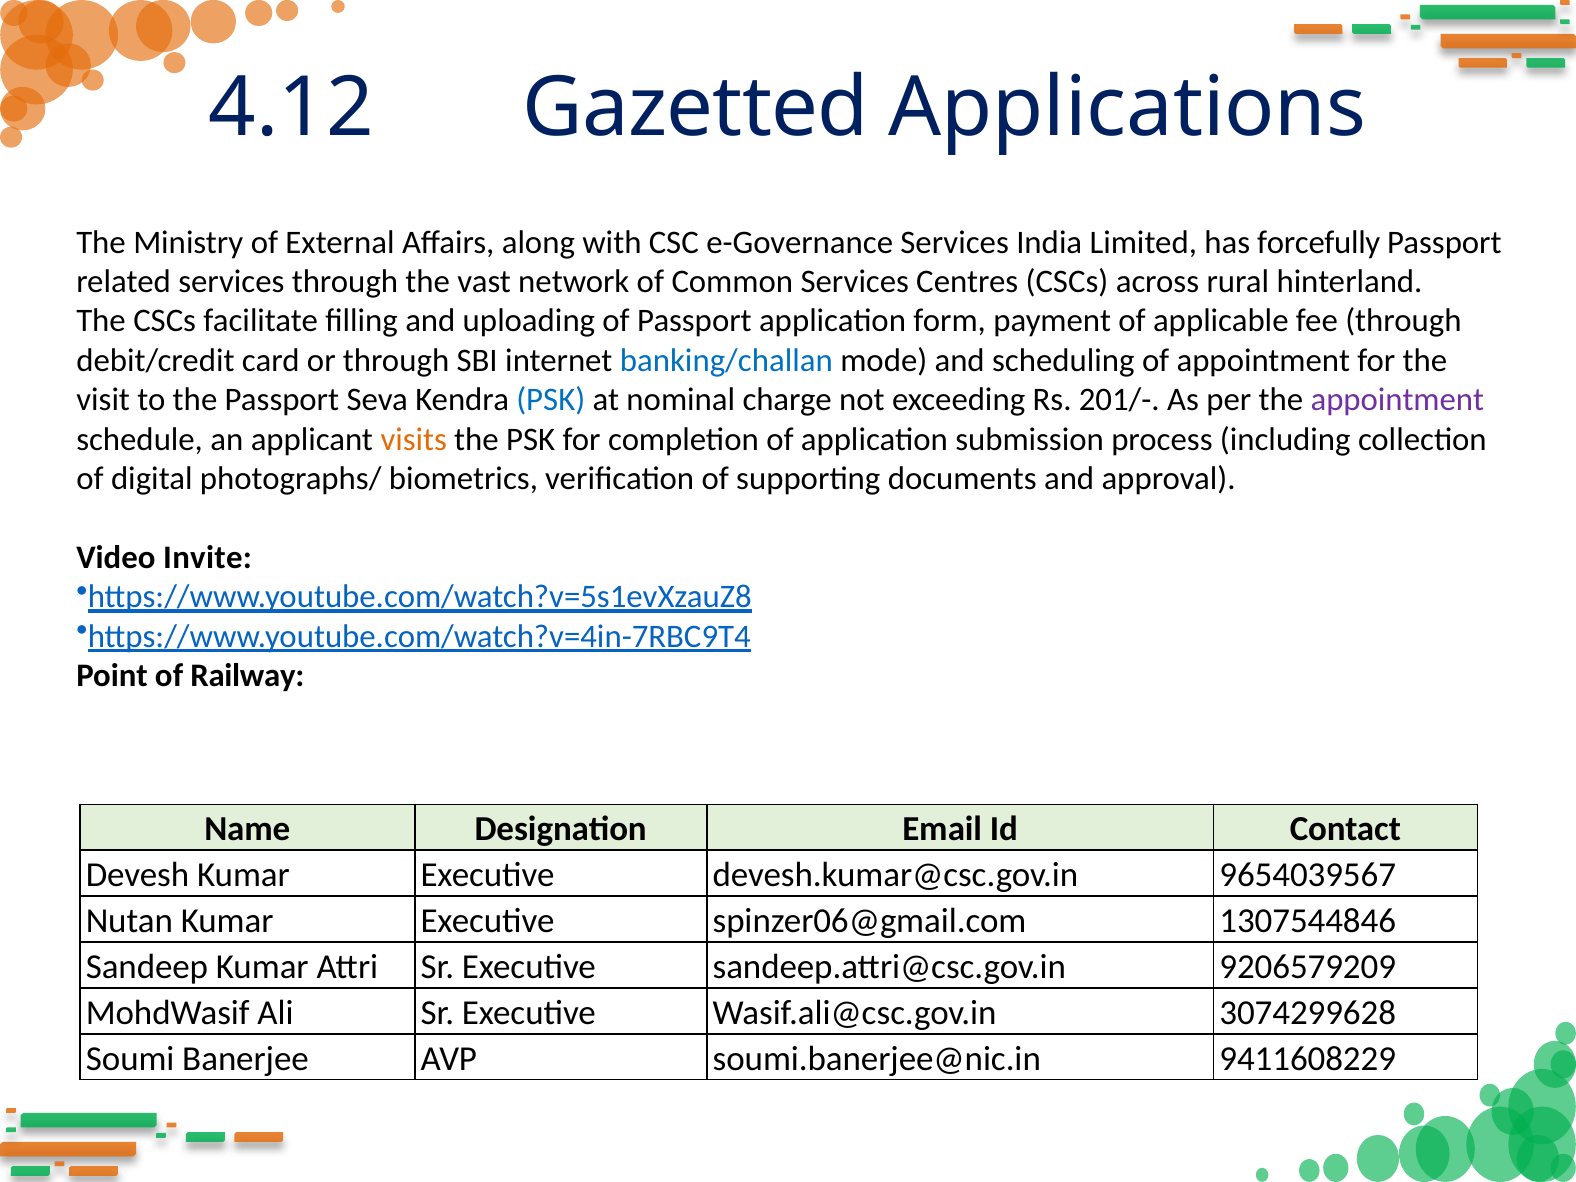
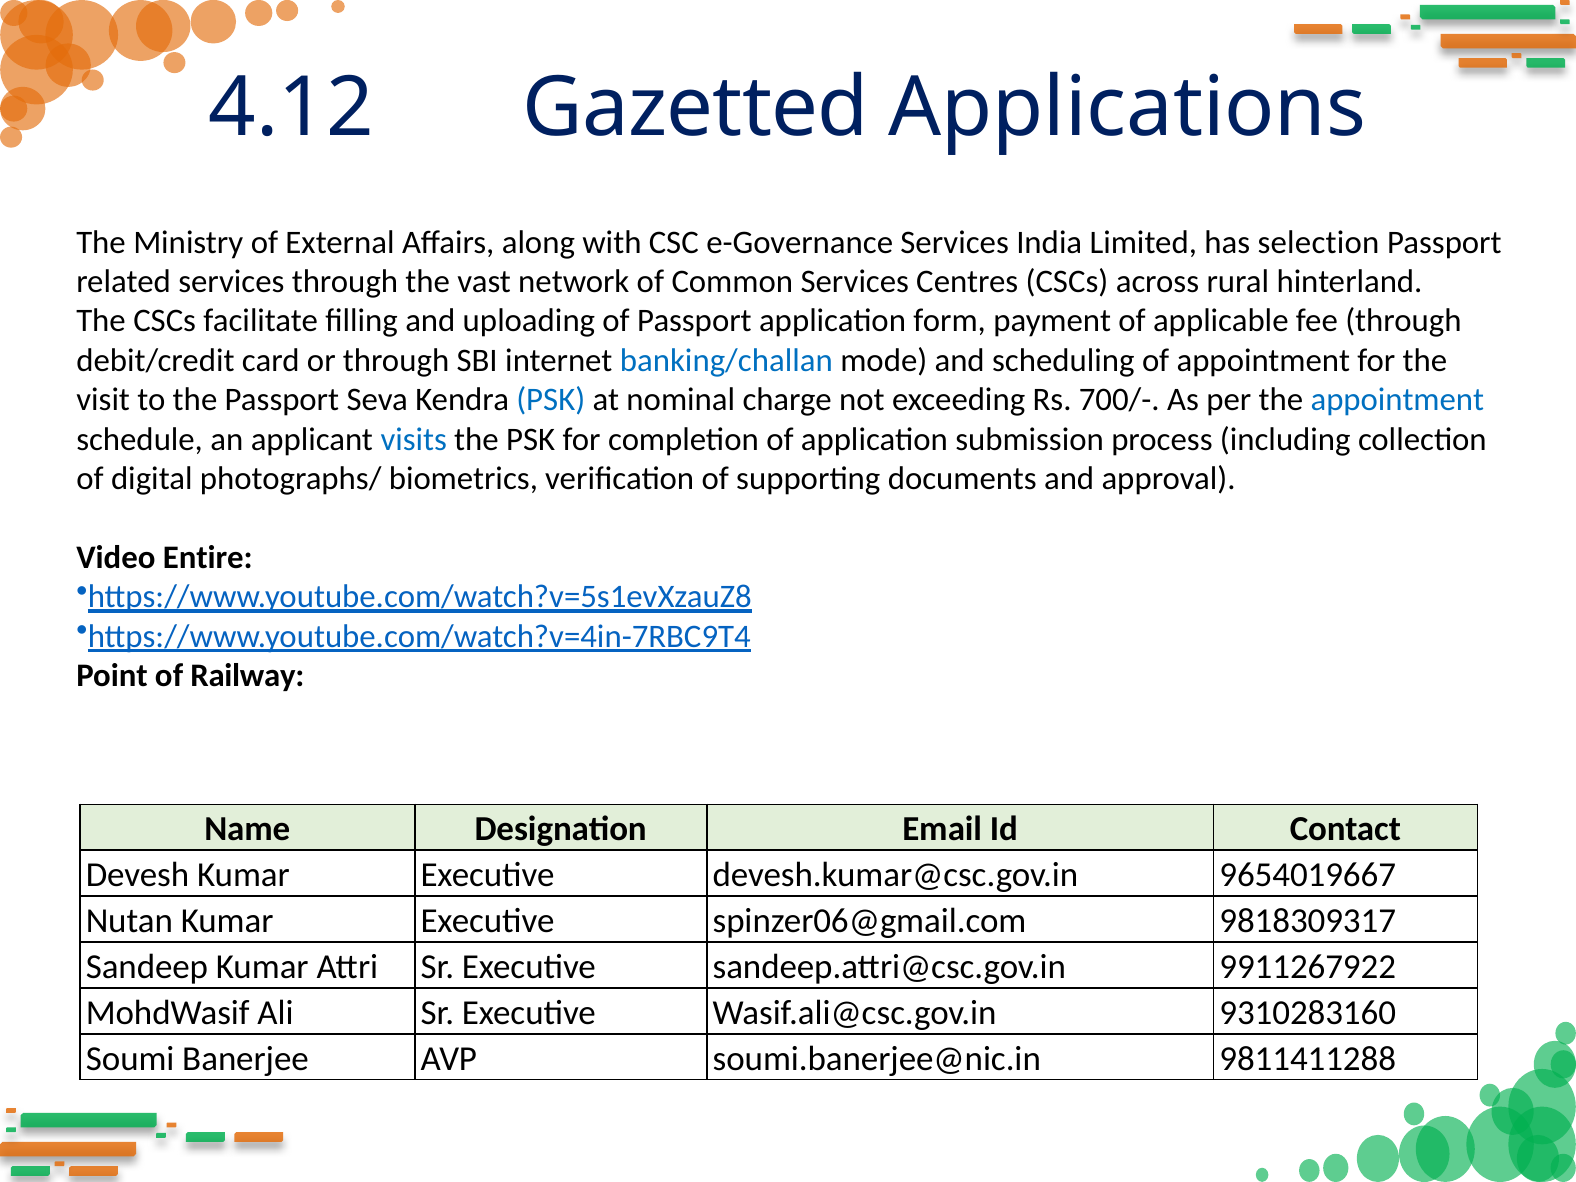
forcefully: forcefully -> selection
201/-: 201/- -> 700/-
appointment at (1397, 400) colour: purple -> blue
visits colour: orange -> blue
Invite: Invite -> Entire
9654039567: 9654039567 -> 9654019667
1307544846: 1307544846 -> 9818309317
9206579209: 9206579209 -> 9911267922
3074299628: 3074299628 -> 9310283160
9411608229: 9411608229 -> 9811411288
